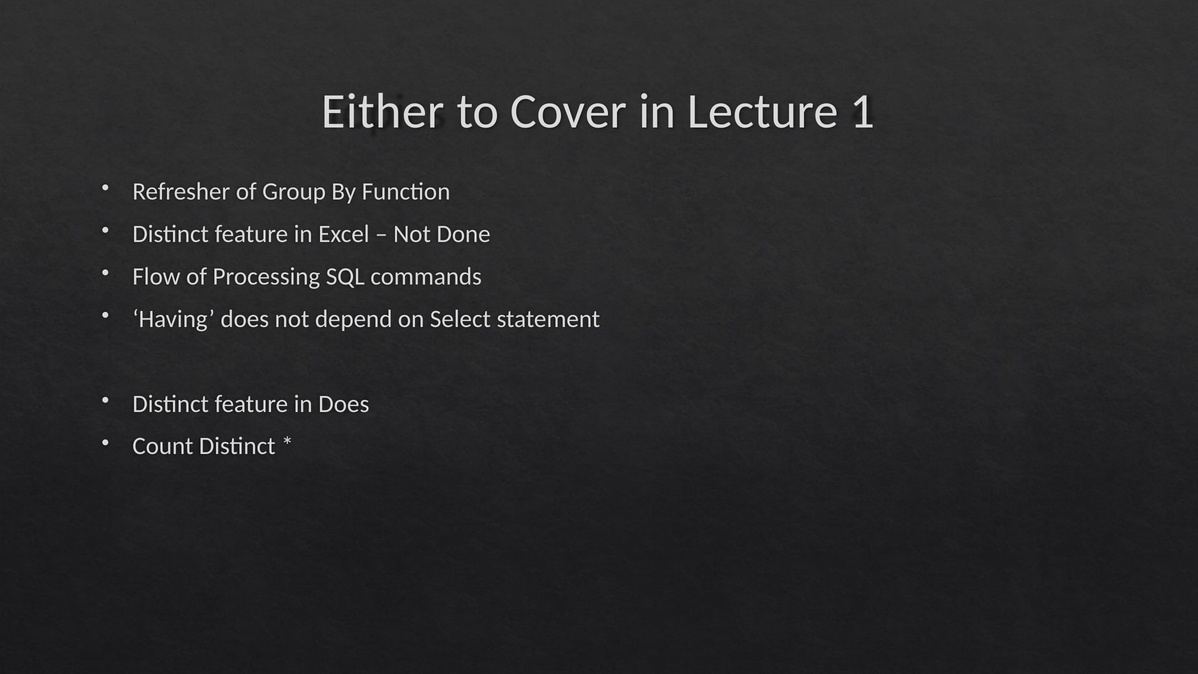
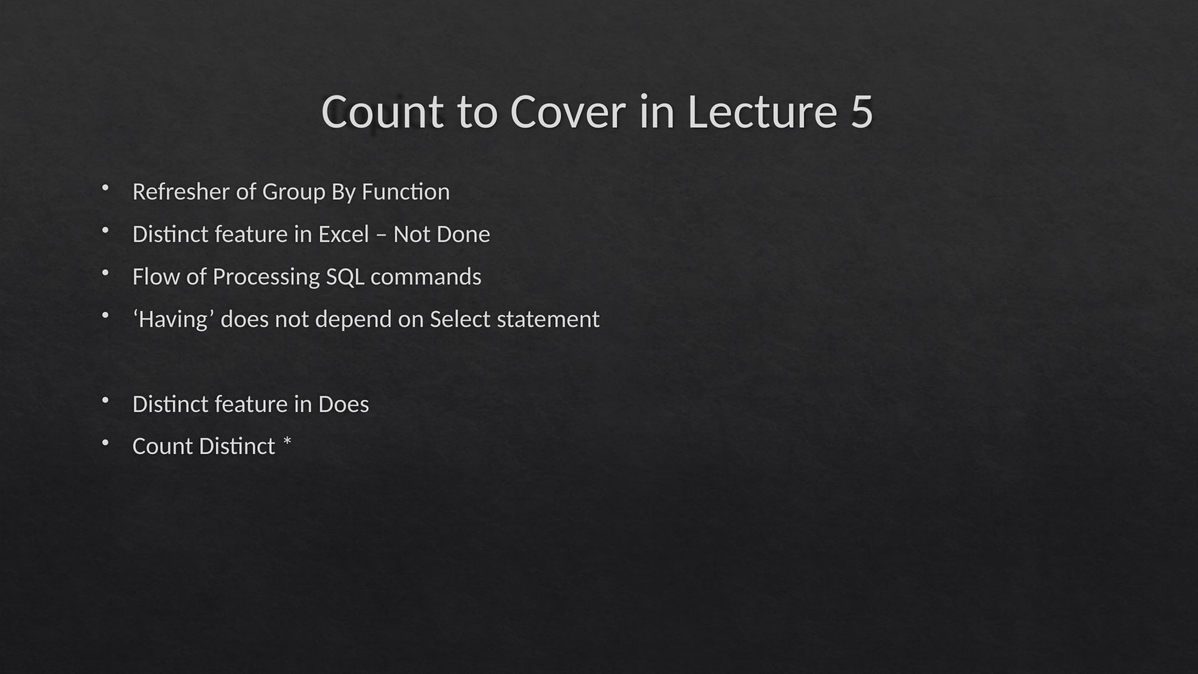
Either at (383, 111): Either -> Count
1: 1 -> 5
